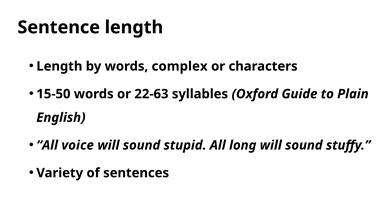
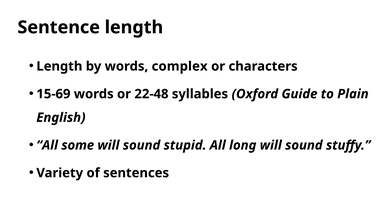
15-50: 15-50 -> 15-69
22-63: 22-63 -> 22-48
voice: voice -> some
